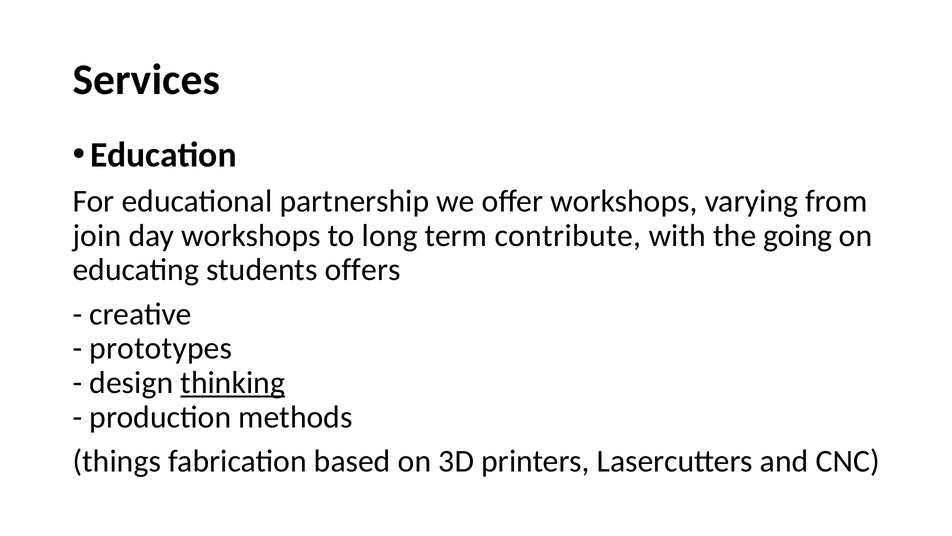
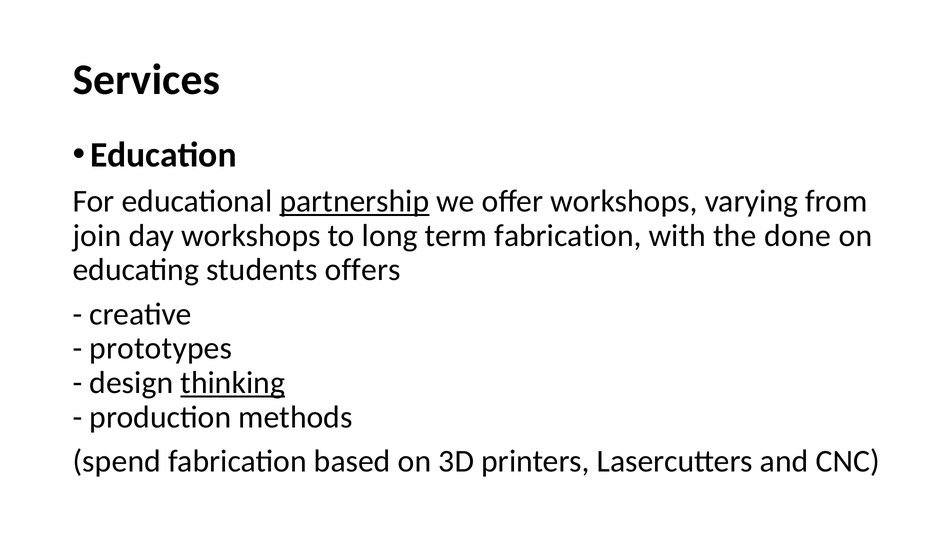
partnership underline: none -> present
term contribute: contribute -> fabrication
going: going -> done
things: things -> spend
